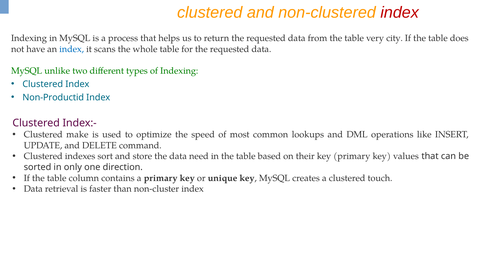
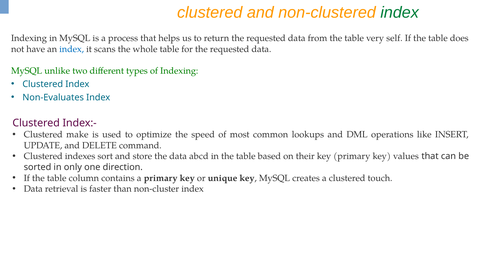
index at (400, 13) colour: red -> green
city: city -> self
Non-Productid: Non-Productid -> Non-Evaluates
need: need -> abcd
